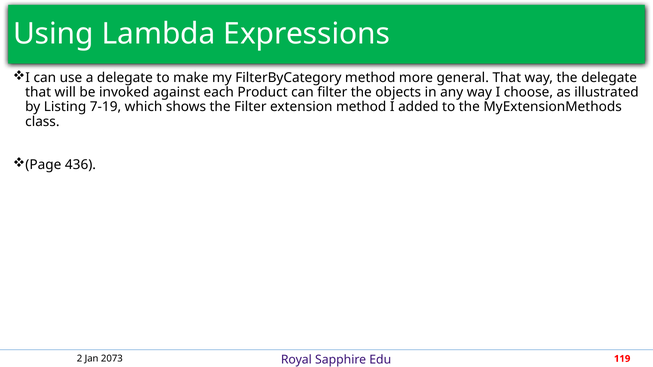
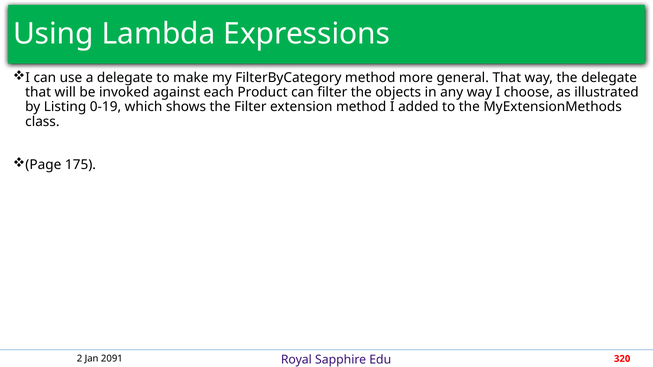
7-19: 7-19 -> 0-19
436: 436 -> 175
2073: 2073 -> 2091
119: 119 -> 320
